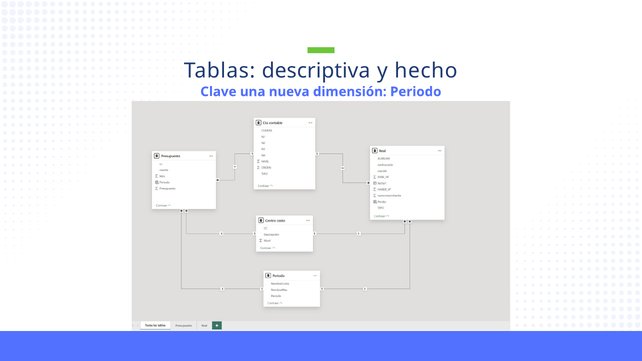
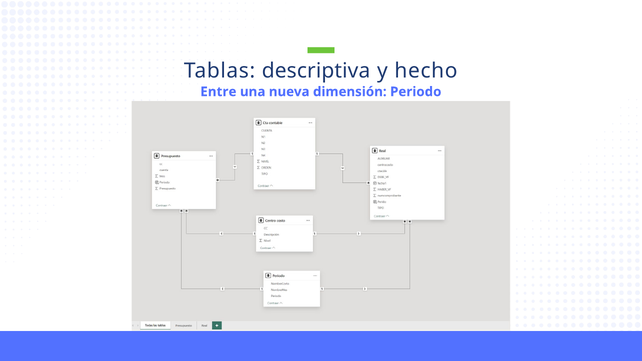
Clave: Clave -> Entre
